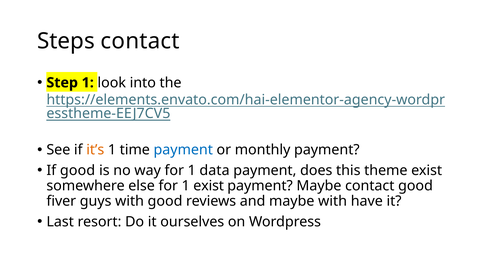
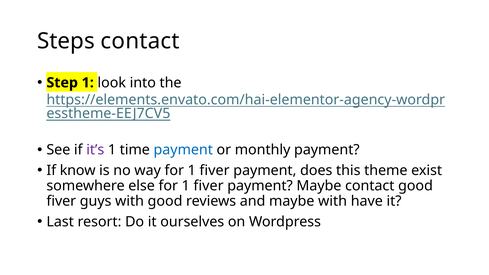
it’s colour: orange -> purple
If good: good -> know
way for 1 data: data -> fiver
else for 1 exist: exist -> fiver
